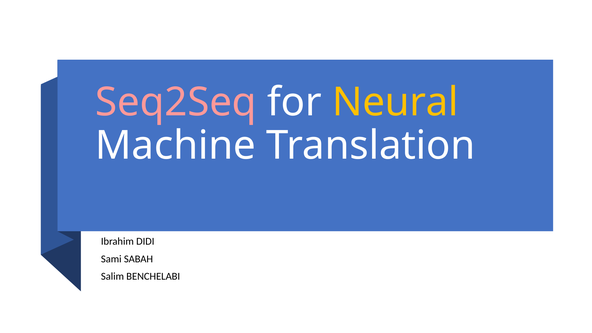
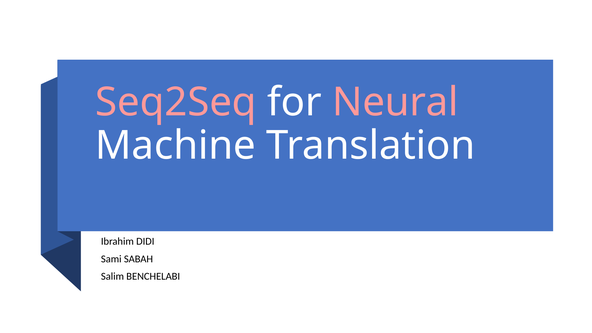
Neural colour: yellow -> pink
